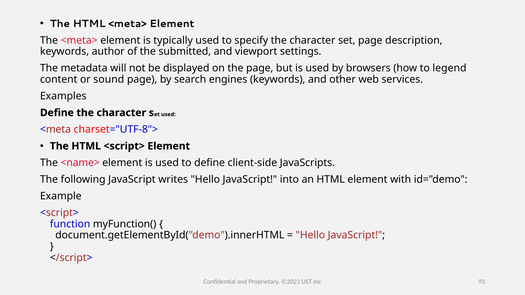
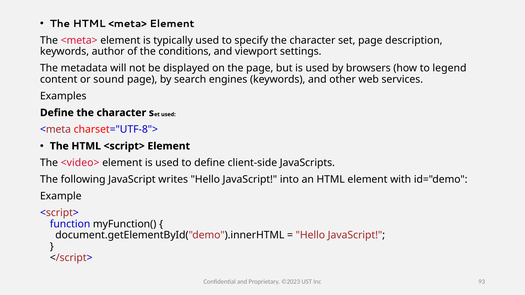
submitted: submitted -> conditions
<name>: <name> -> <video>
